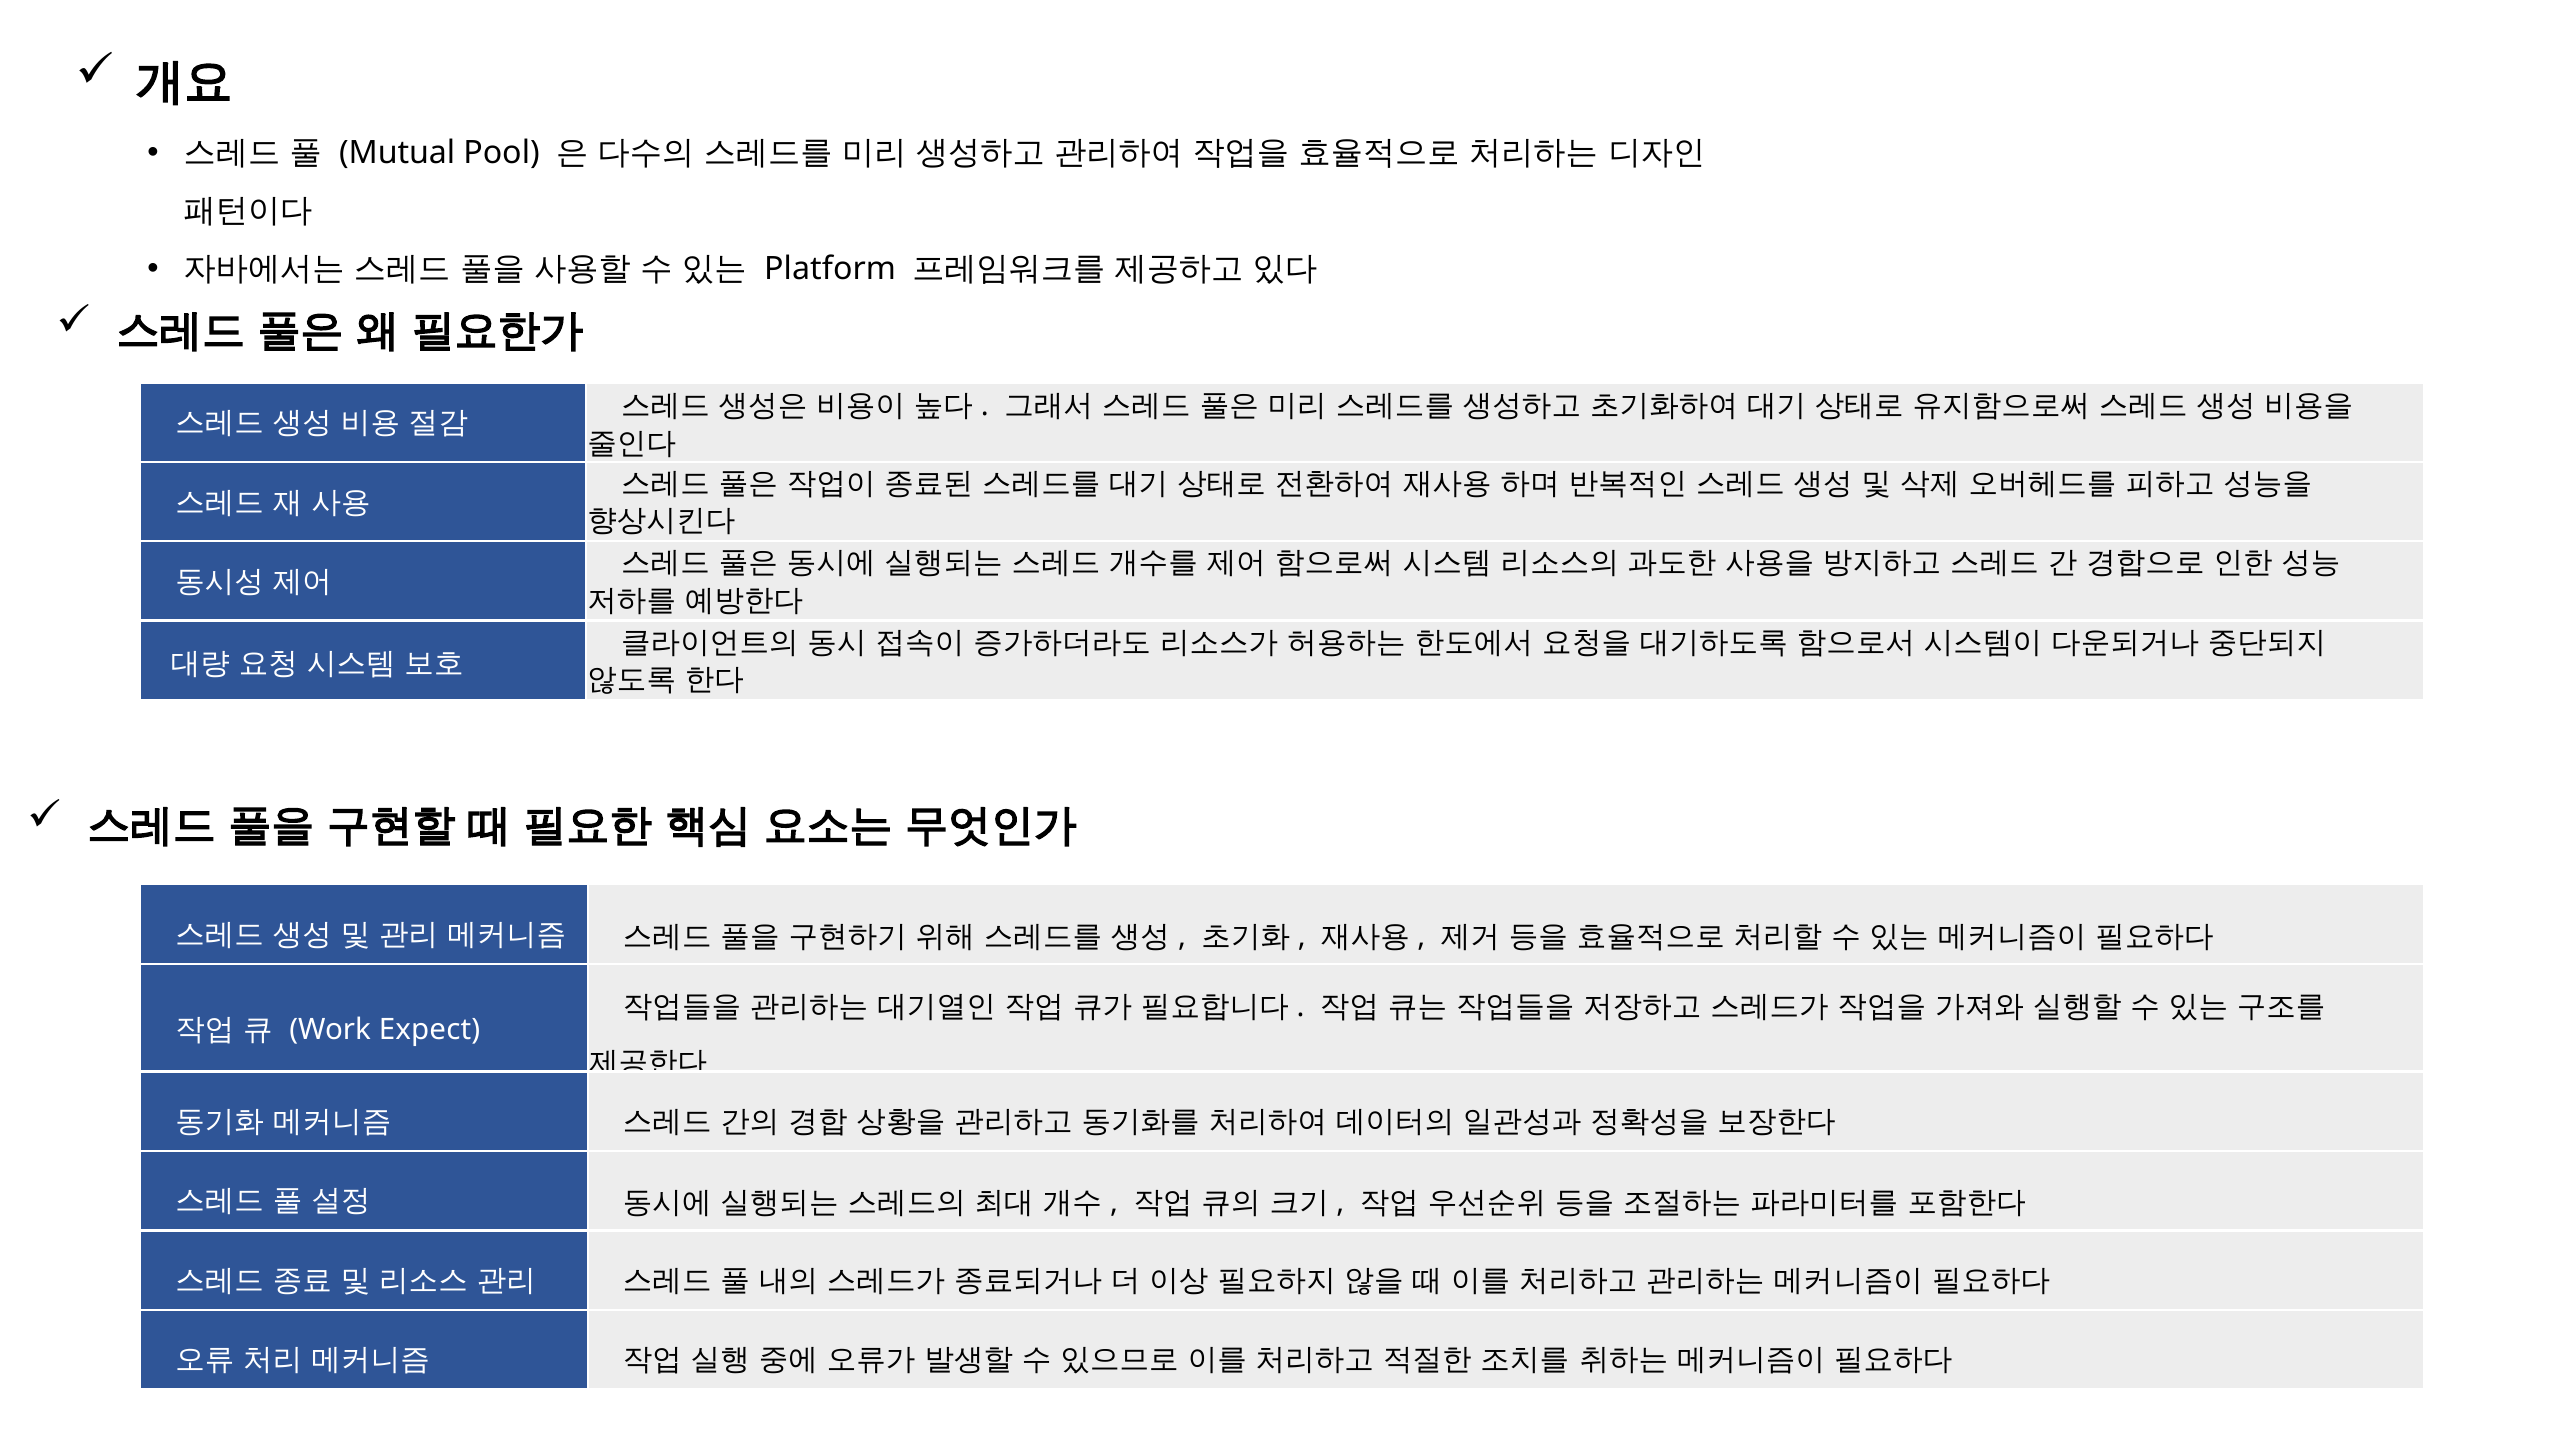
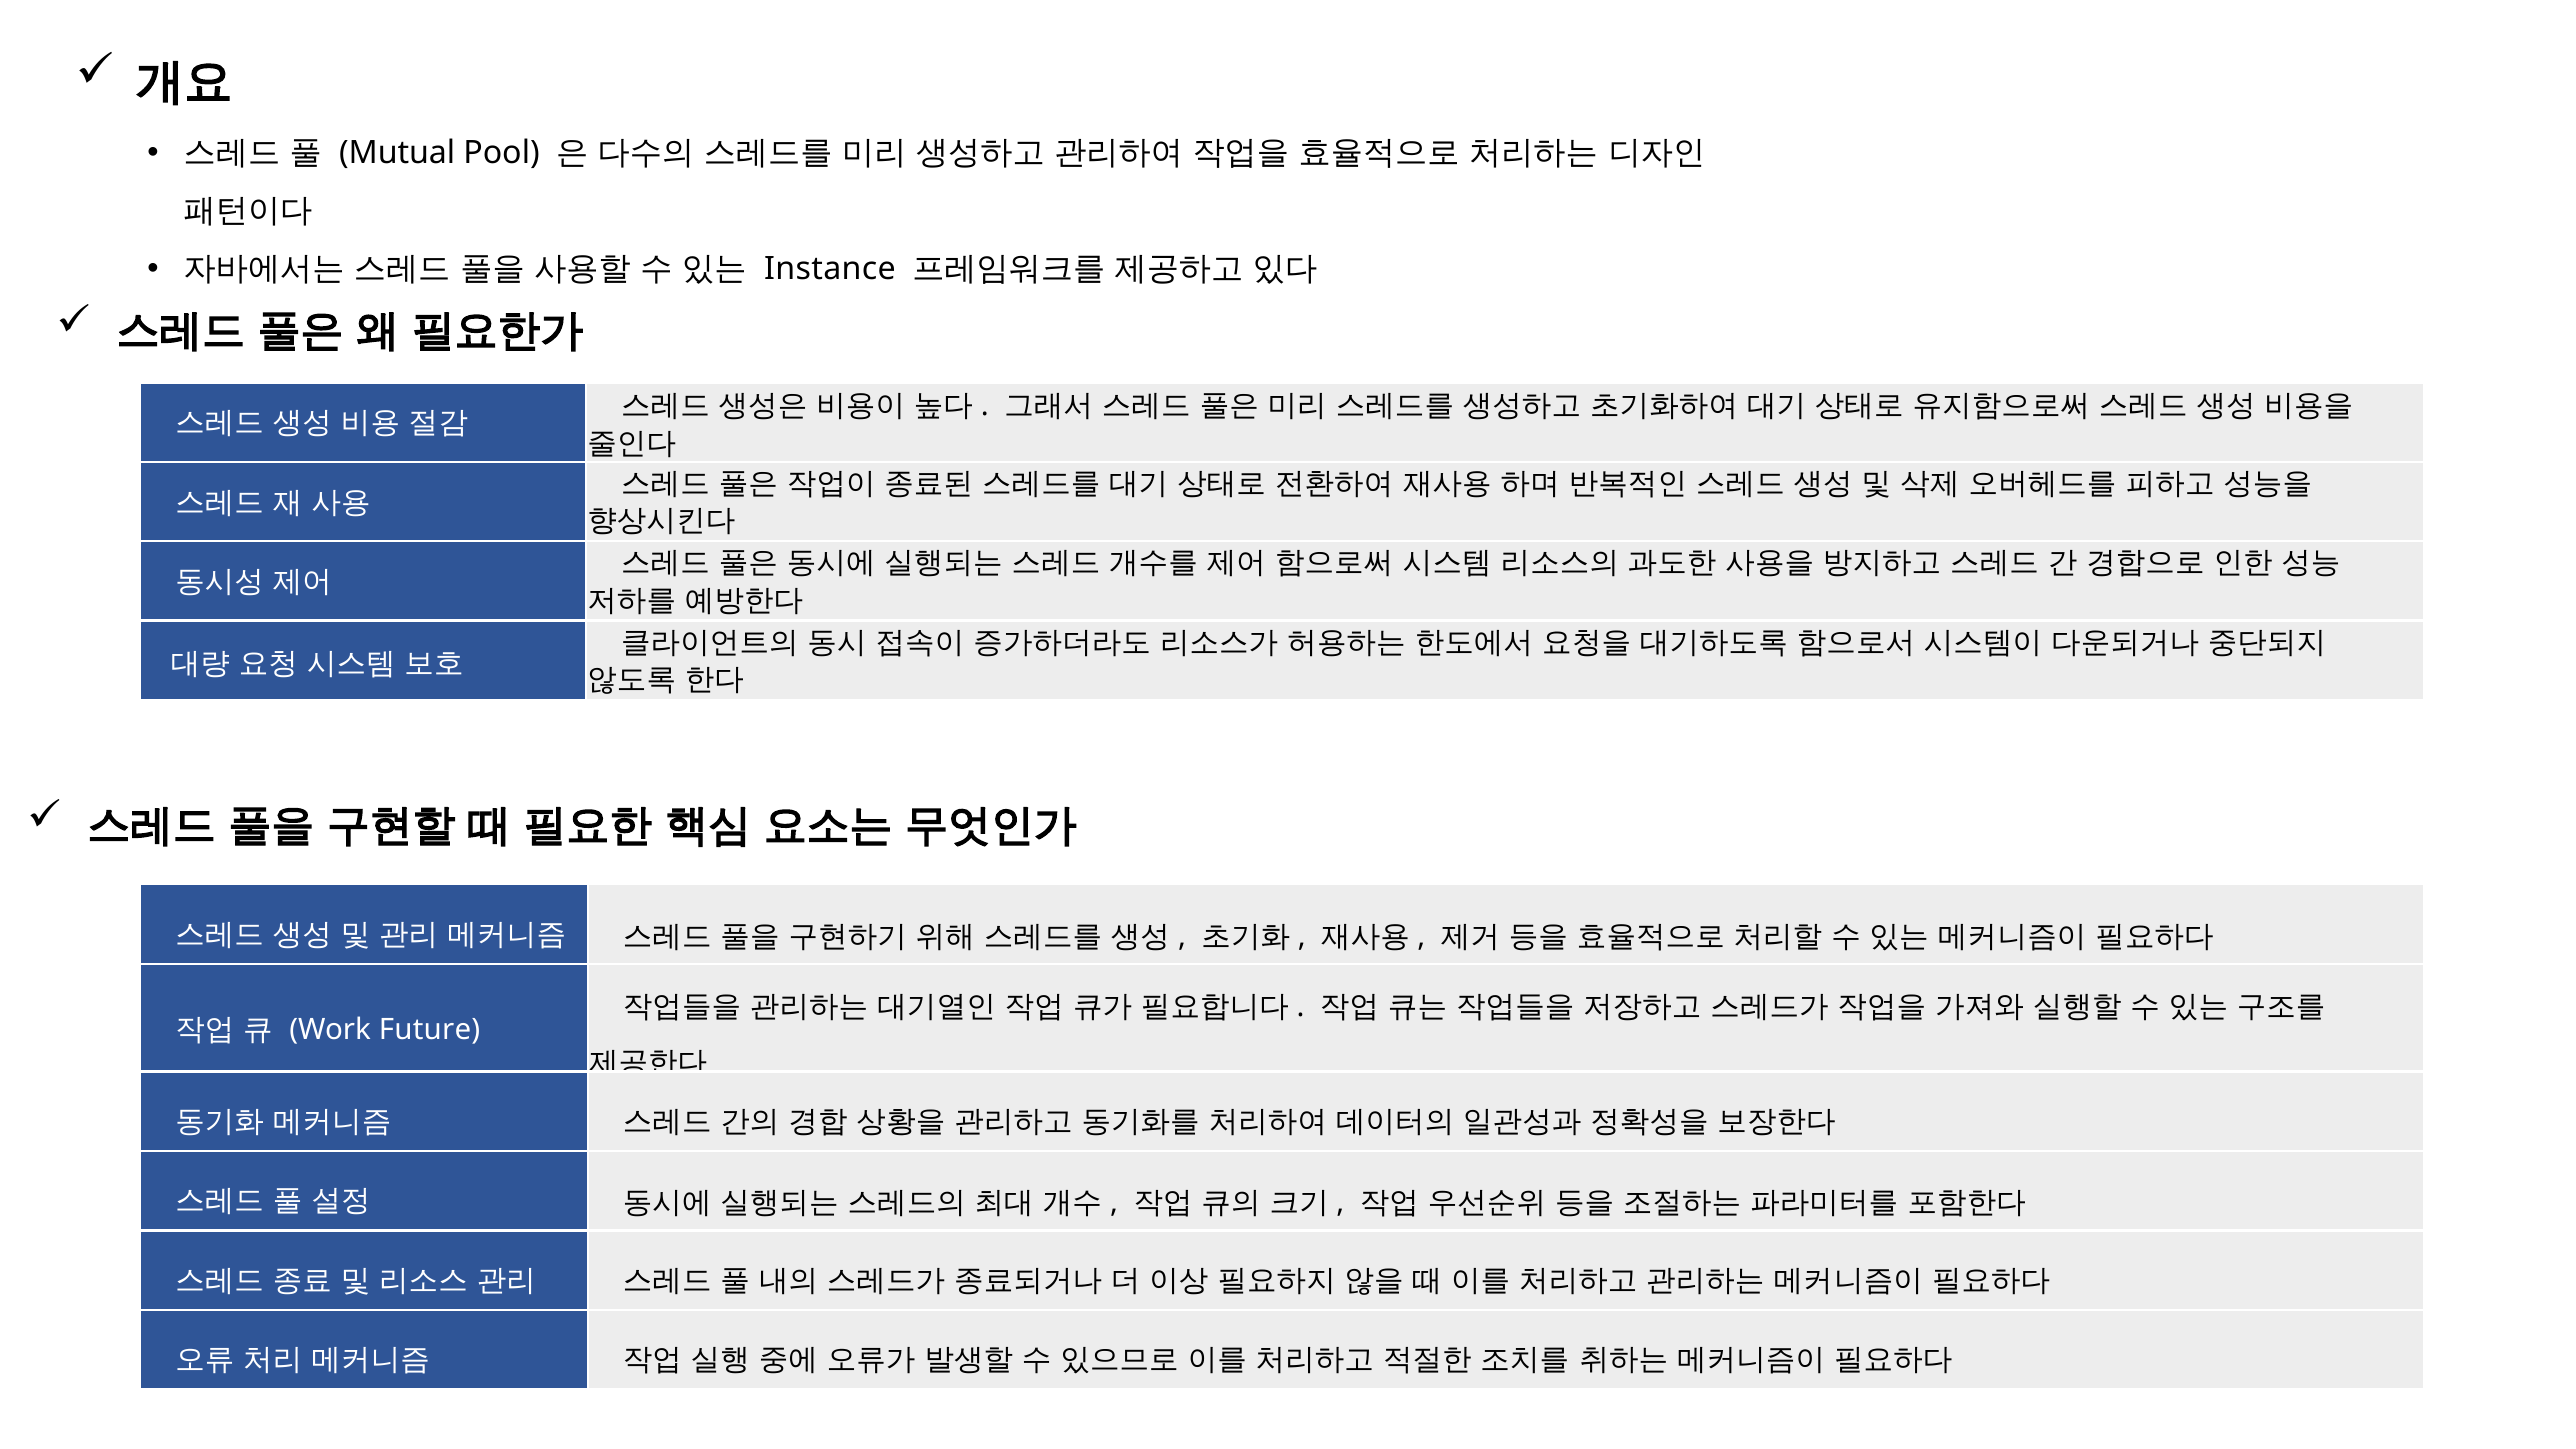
Platform: Platform -> Instance
Expect: Expect -> Future
